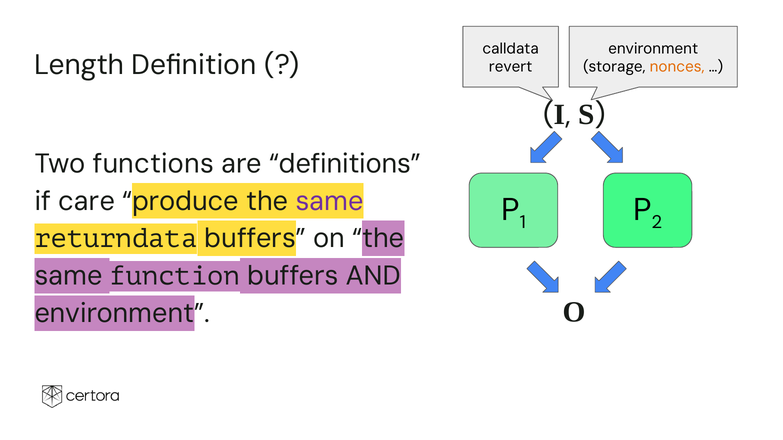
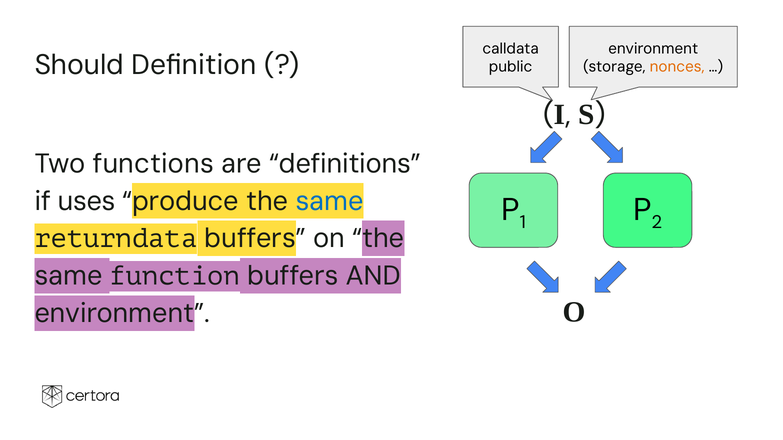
Length: Length -> Should
revert: revert -> public
care: care -> uses
same at (330, 201) colour: purple -> blue
